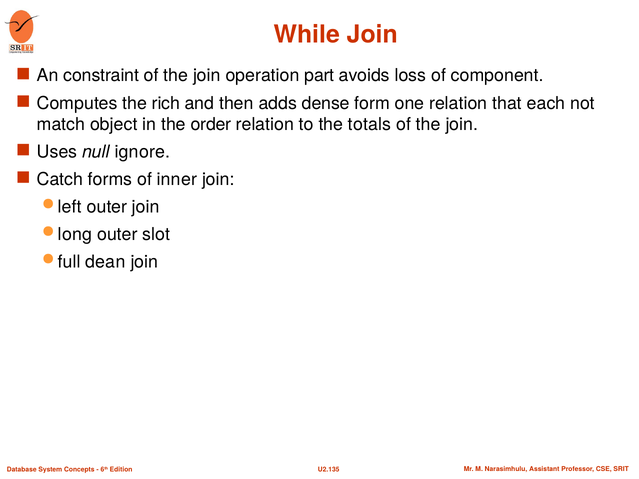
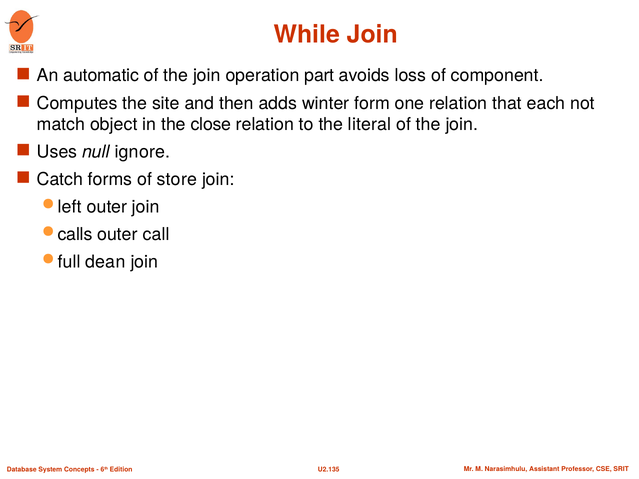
constraint: constraint -> automatic
rich: rich -> site
dense: dense -> winter
order: order -> close
totals: totals -> literal
inner: inner -> store
long: long -> calls
slot: slot -> call
